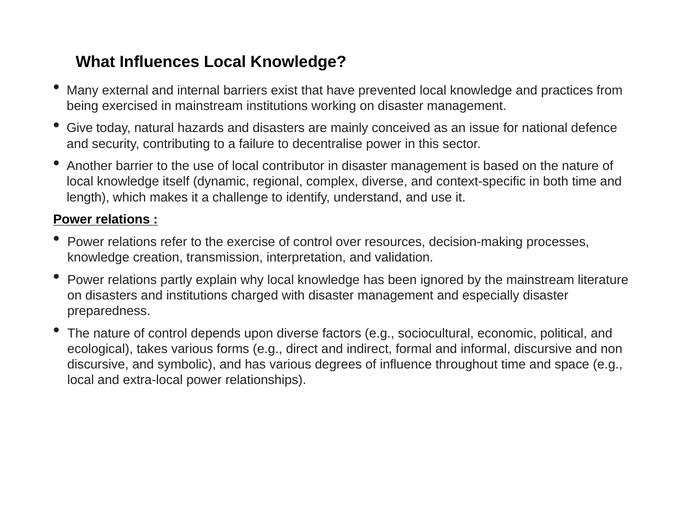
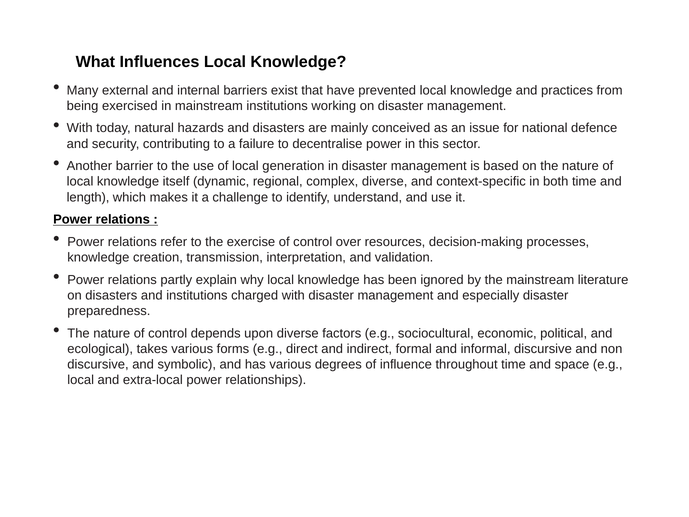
Give at (80, 128): Give -> With
contributor: contributor -> generation
